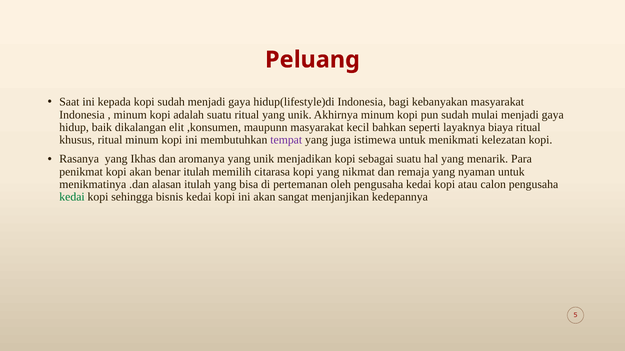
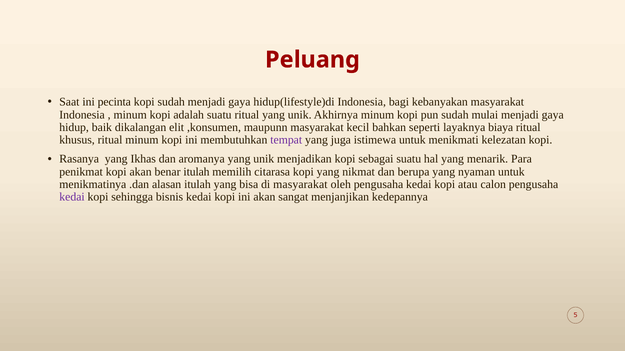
kepada: kepada -> pecinta
remaja: remaja -> berupa
di pertemanan: pertemanan -> masyarakat
kedai at (72, 197) colour: green -> purple
